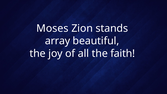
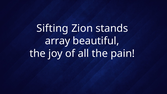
Moses: Moses -> Sifting
faith: faith -> pain
